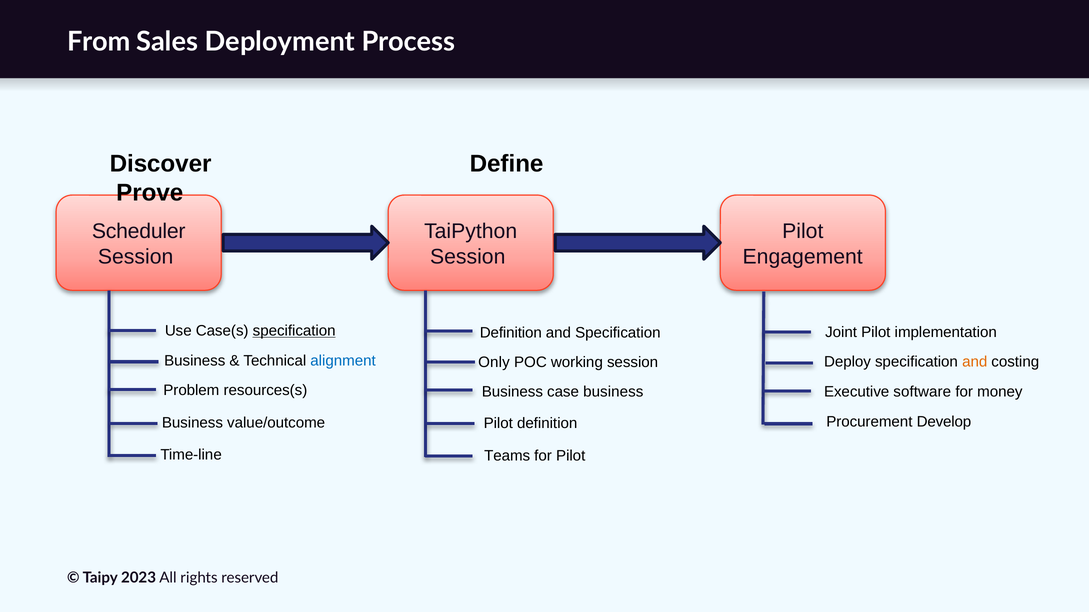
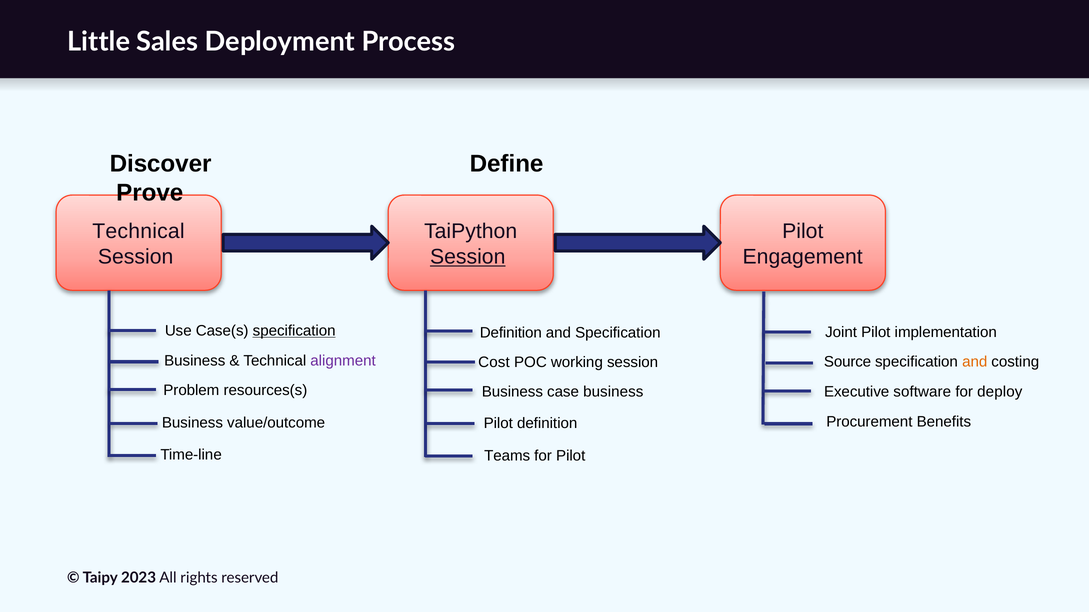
From: From -> Little
Scheduler at (139, 232): Scheduler -> Technical
Session at (468, 257) underline: none -> present
alignment colour: blue -> purple
Deploy: Deploy -> Source
Only: Only -> Cost
money: money -> deploy
Develop: Develop -> Benefits
